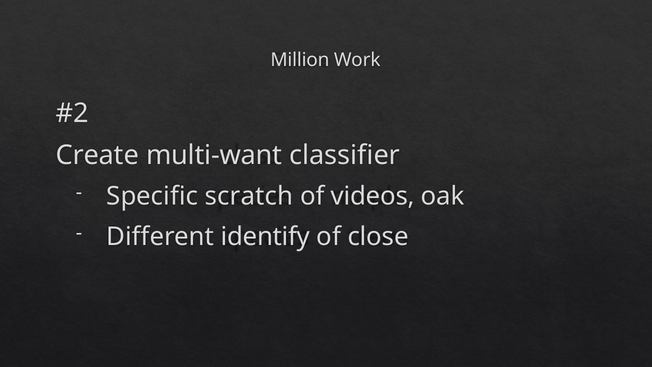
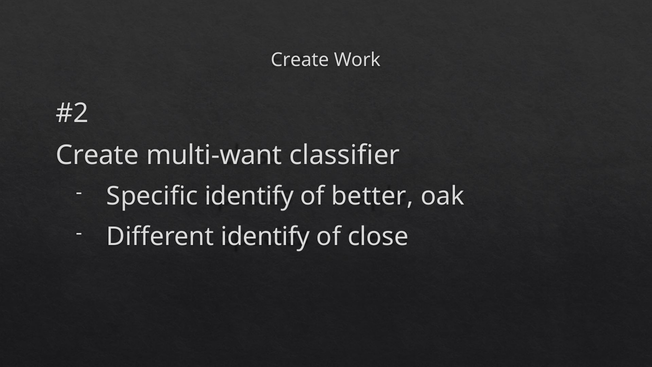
Million at (300, 60): Million -> Create
Specific scratch: scratch -> identify
videos: videos -> better
